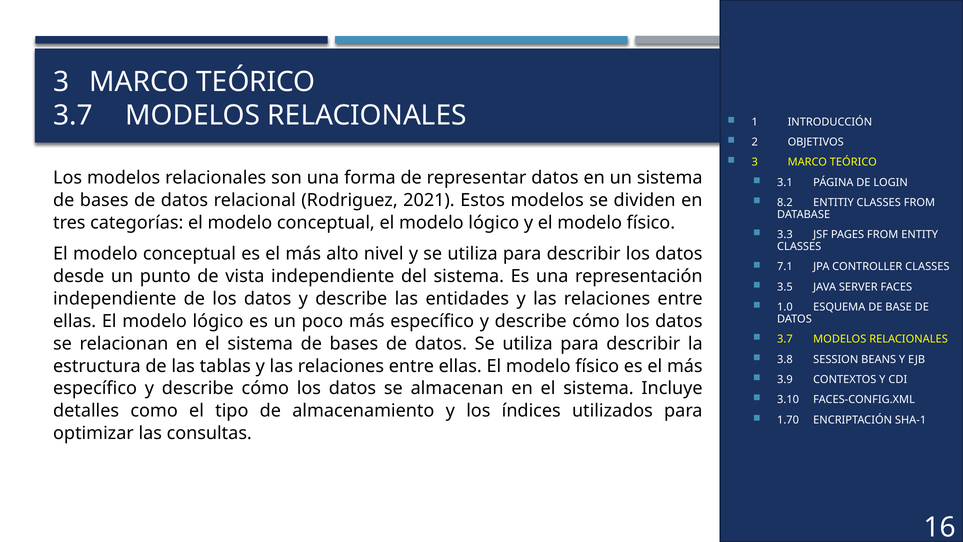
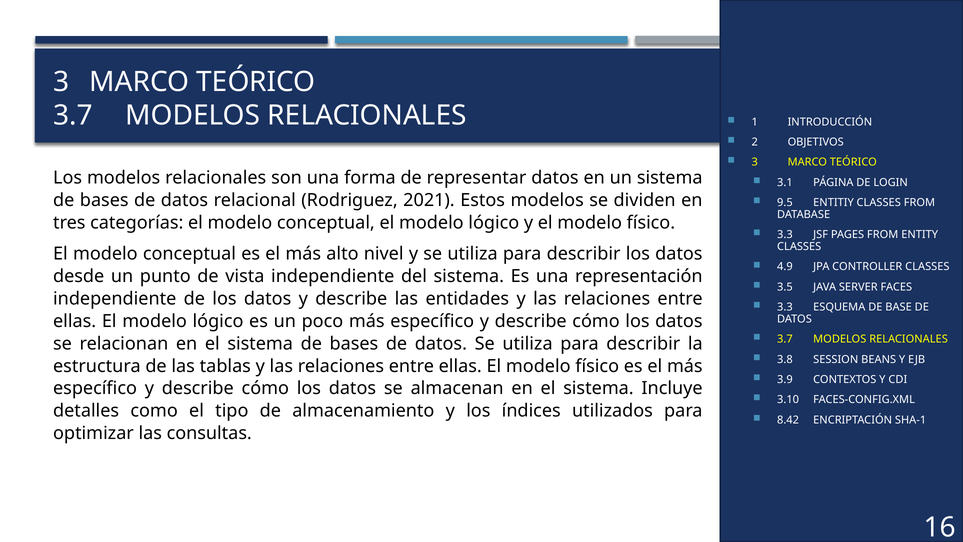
8.2: 8.2 -> 9.5
7.1: 7.1 -> 4.9
1.0 at (785, 307): 1.0 -> 3.3
1.70: 1.70 -> 8.42
